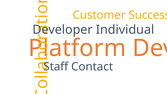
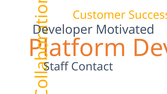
Individual: Individual -> Motivated
